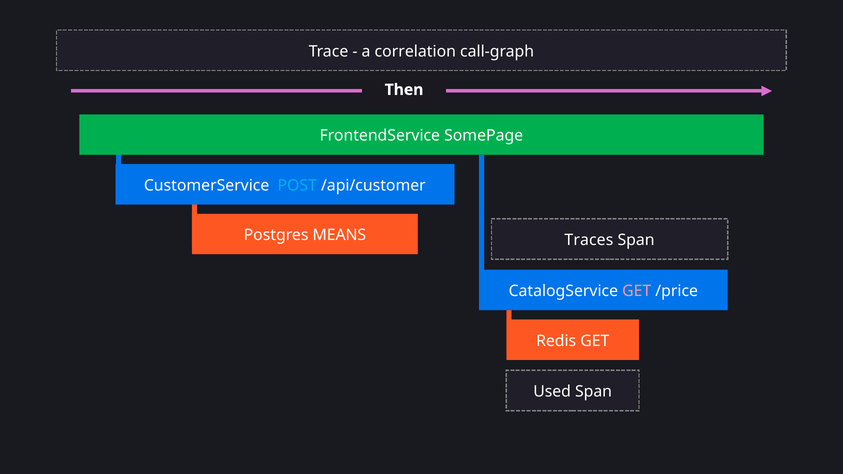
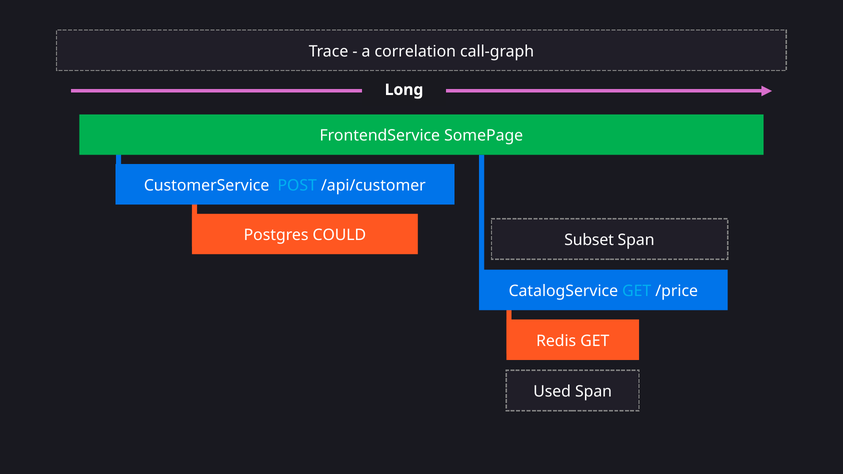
Then: Then -> Long
MEANS: MEANS -> COULD
Traces: Traces -> Subset
GET at (637, 291) colour: pink -> light blue
